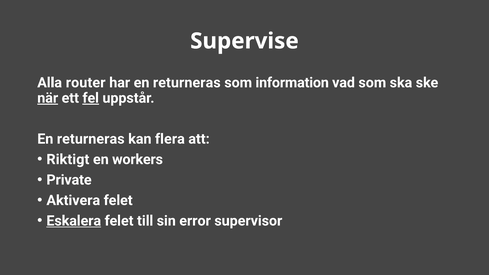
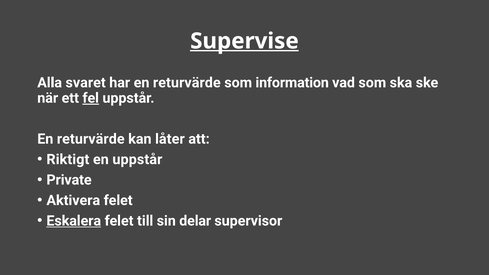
Supervise underline: none -> present
router: router -> svaret
har en returneras: returneras -> returvärde
när underline: present -> none
returneras at (91, 139): returneras -> returvärde
flera: flera -> låter
en workers: workers -> uppstår
error: error -> delar
